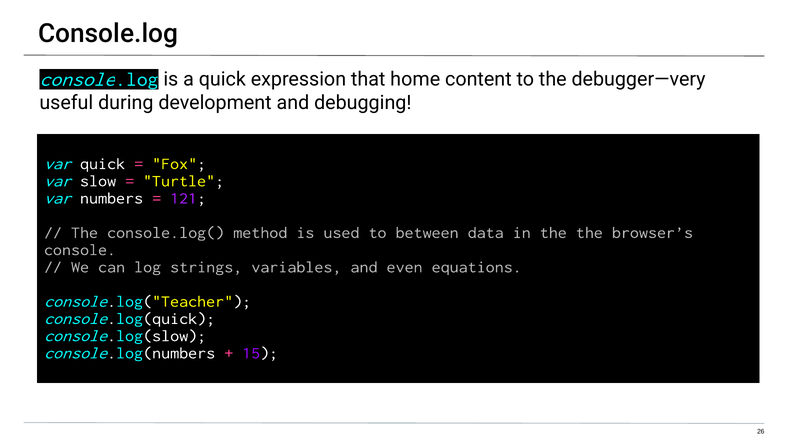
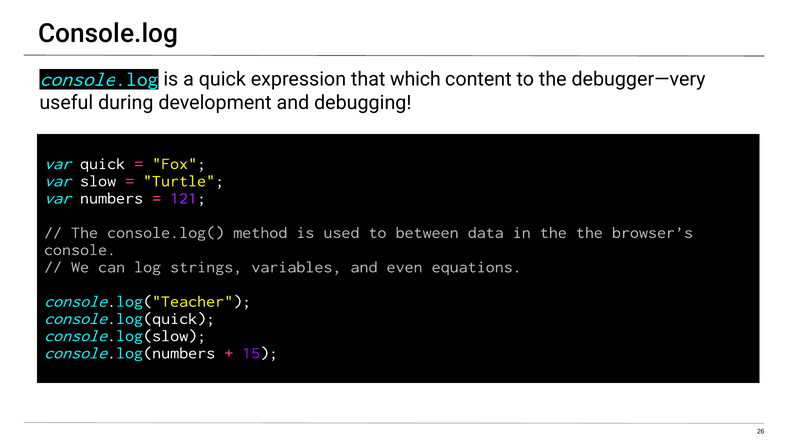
home: home -> which
